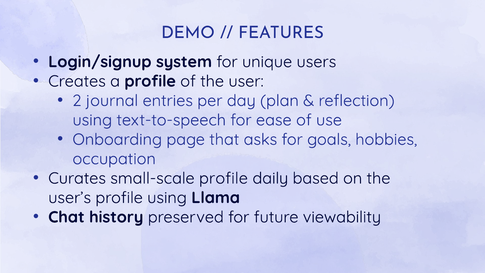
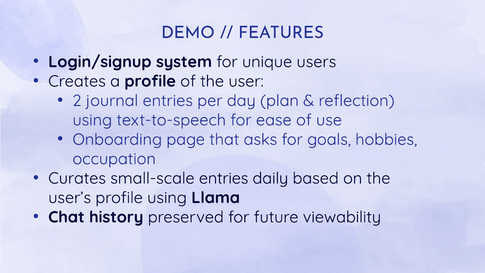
small-scale profile: profile -> entries
